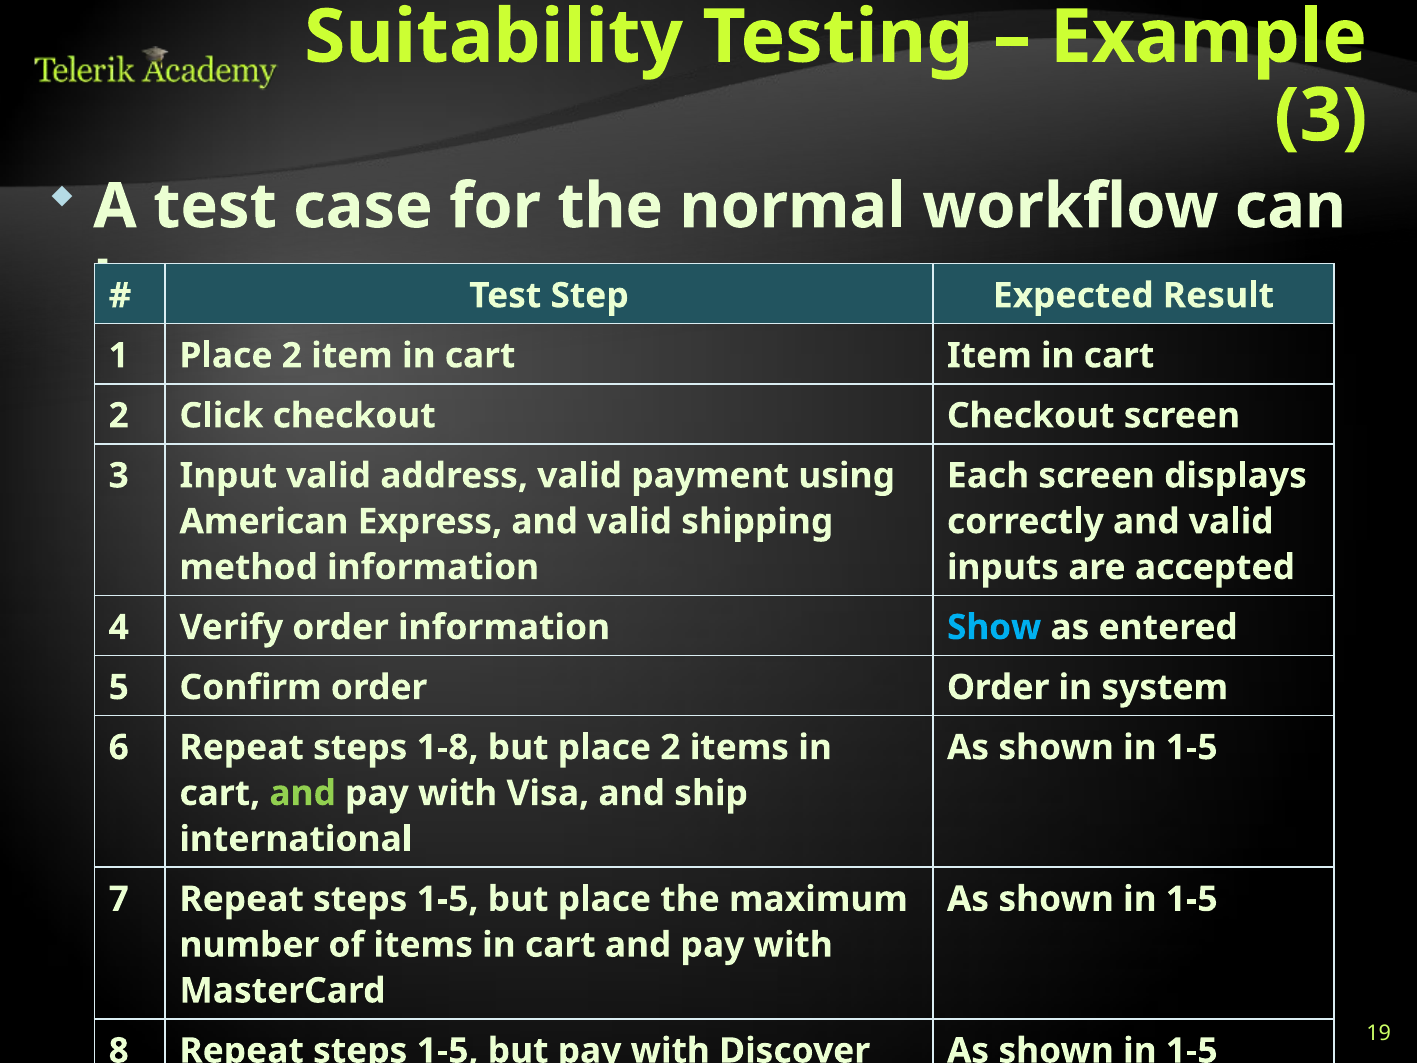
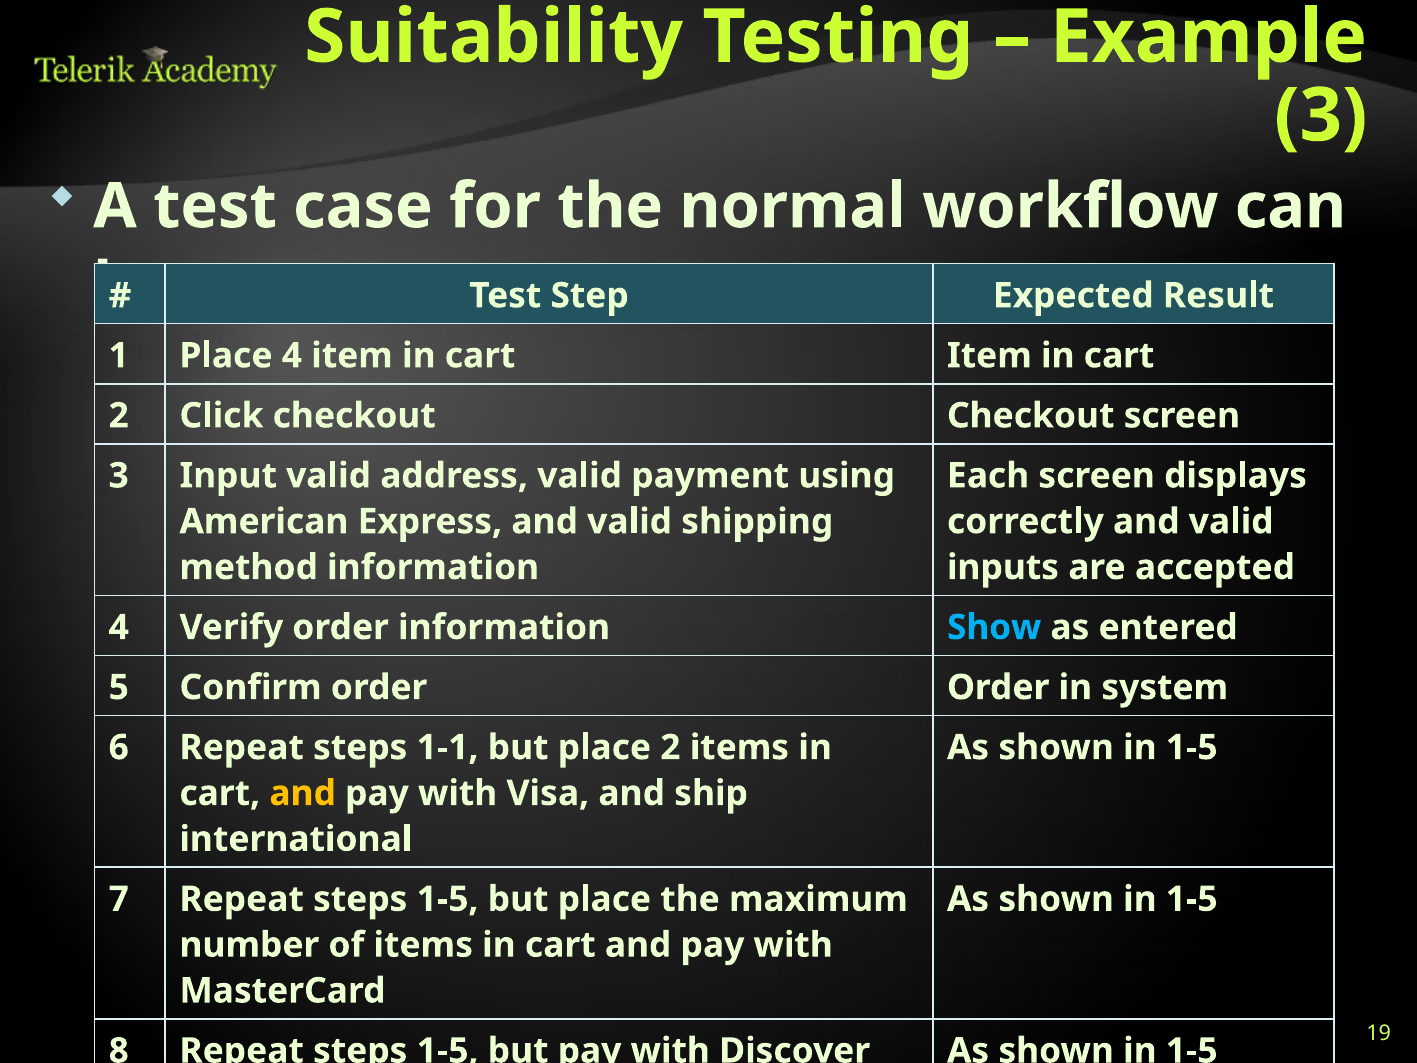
1 Place 2: 2 -> 4
1-8: 1-8 -> 1-1
and at (303, 793) colour: light green -> yellow
